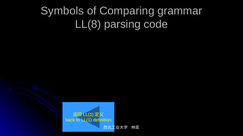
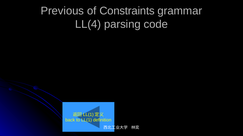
Symbols: Symbols -> Previous
Comparing: Comparing -> Constraints
LL(8: LL(8 -> LL(4
